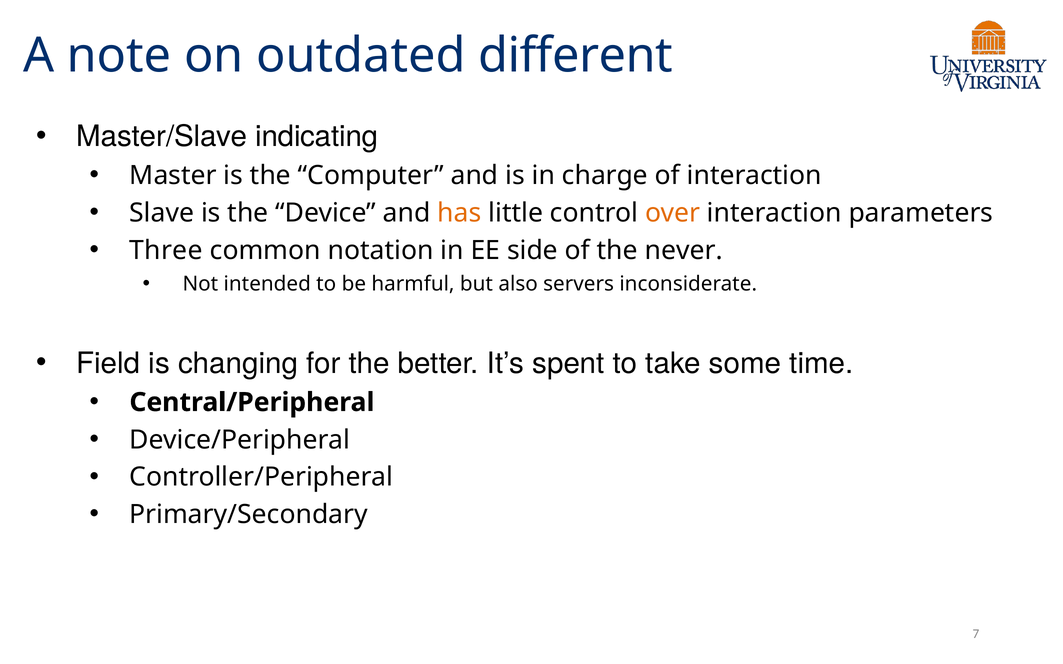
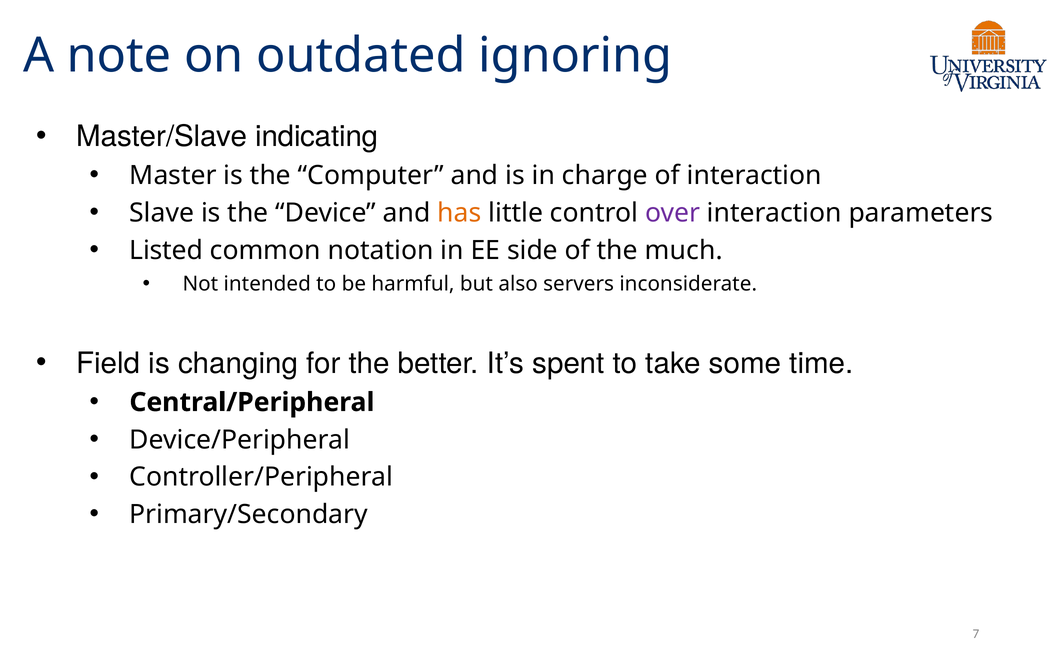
different: different -> ignoring
over colour: orange -> purple
Three: Three -> Listed
never: never -> much
